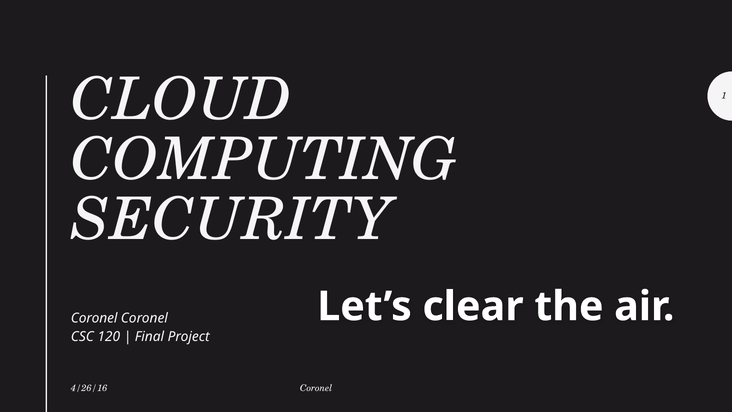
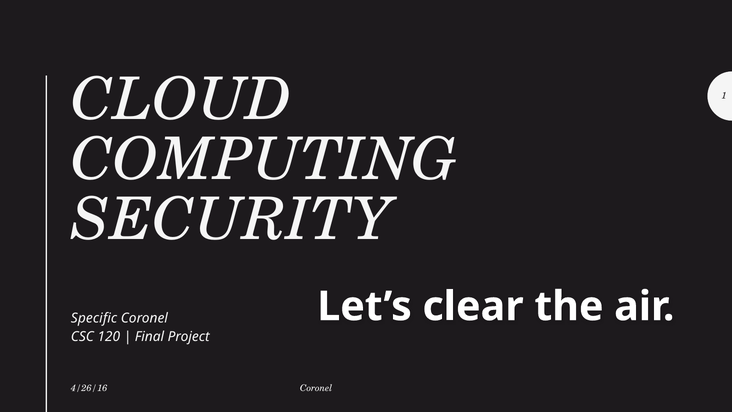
Coronel at (94, 318): Coronel -> Specific
